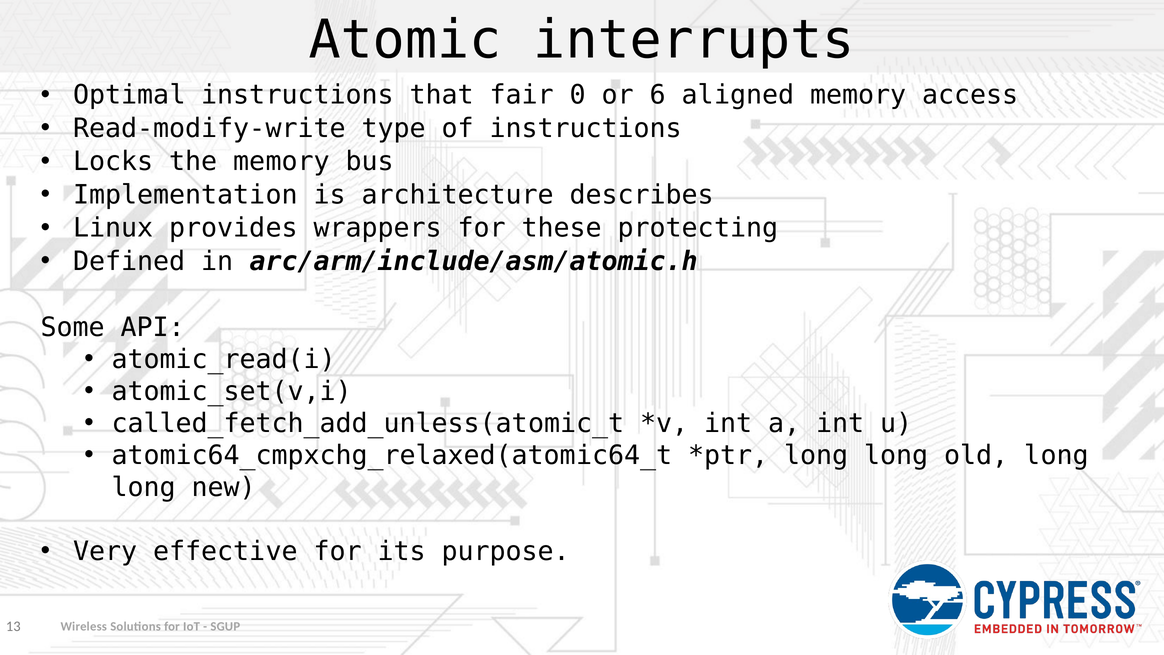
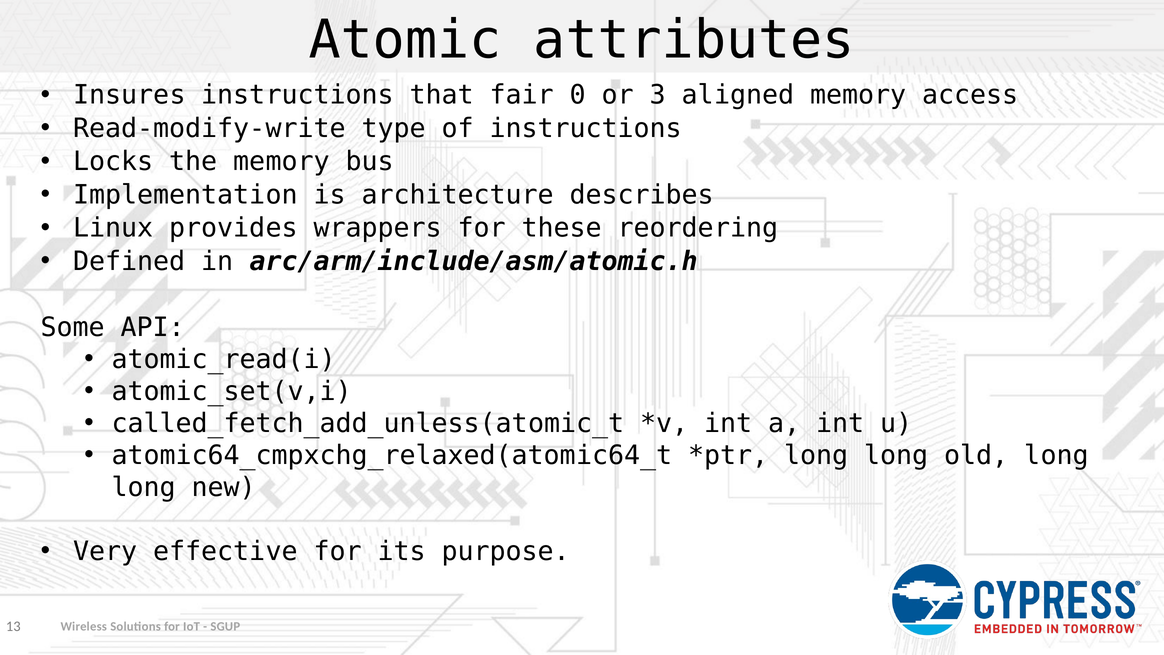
interrupts: interrupts -> attributes
Optimal: Optimal -> Insures
6: 6 -> 3
protecting: protecting -> reordering
